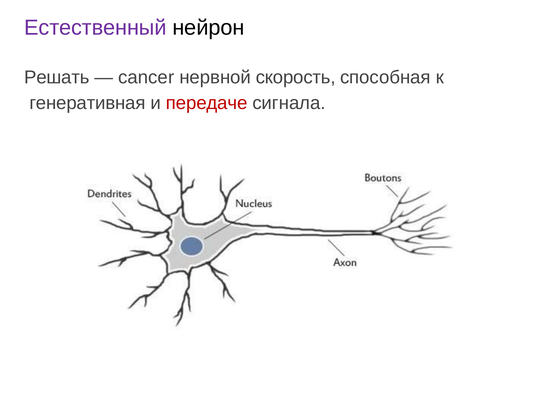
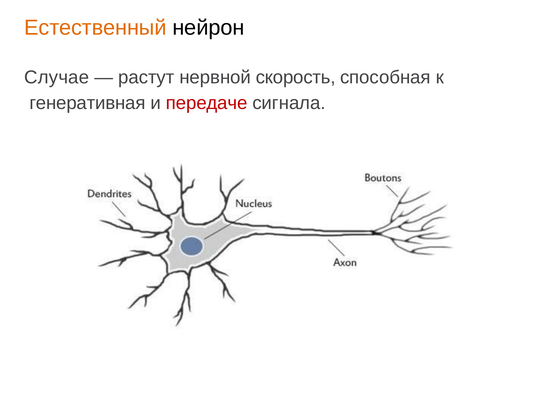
Естественный colour: purple -> orange
Решать: Решать -> Случае
cancer: cancer -> растут
